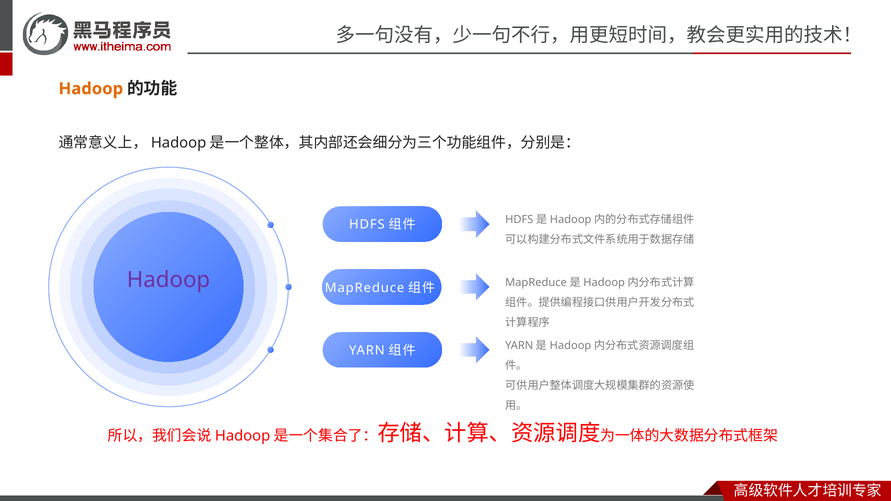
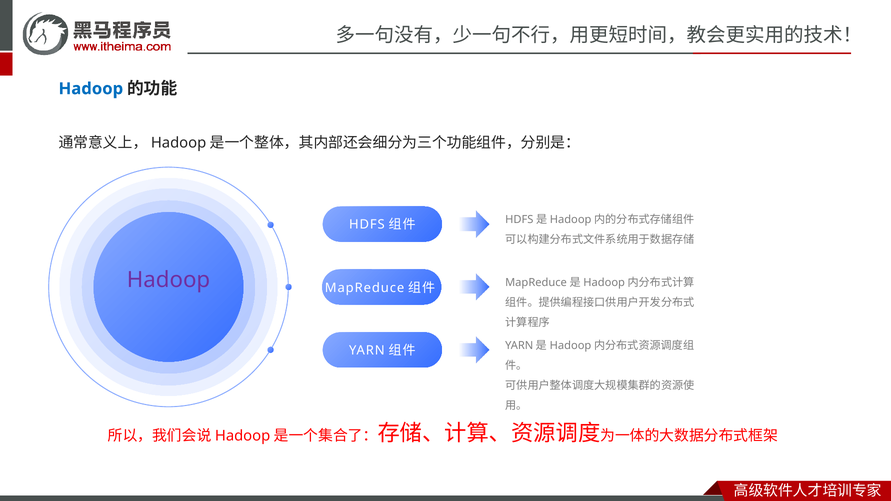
Hadoop at (91, 89) colour: orange -> blue
